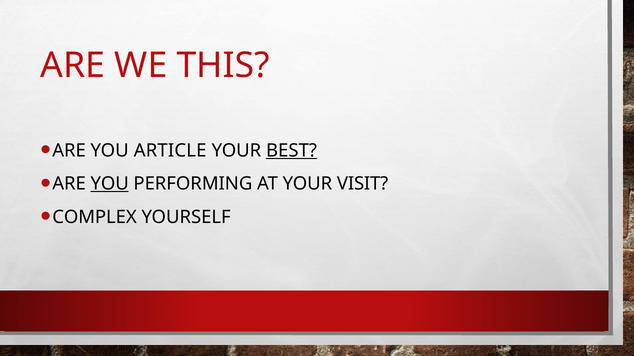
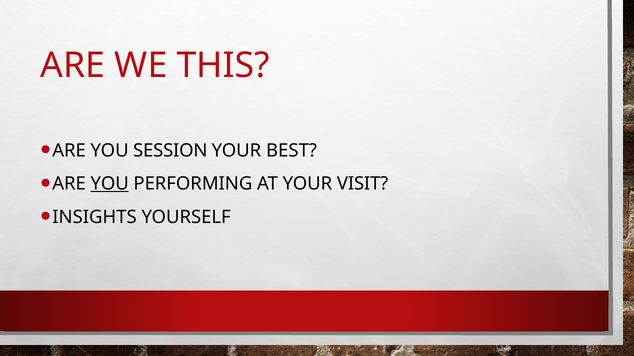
ARTICLE: ARTICLE -> SESSION
BEST underline: present -> none
COMPLEX: COMPLEX -> INSIGHTS
